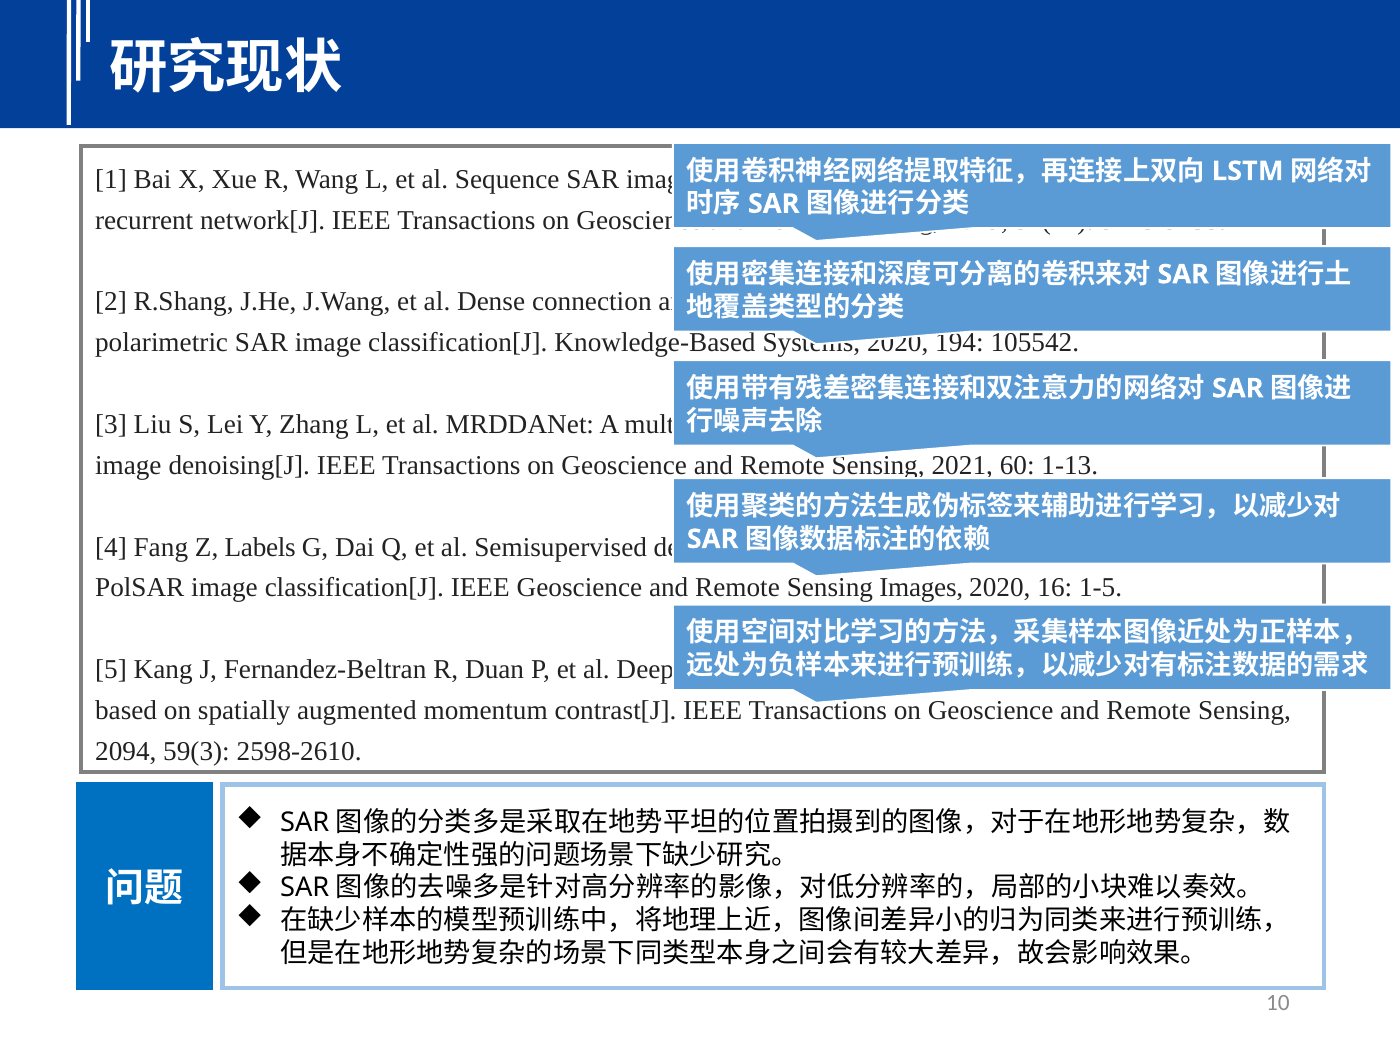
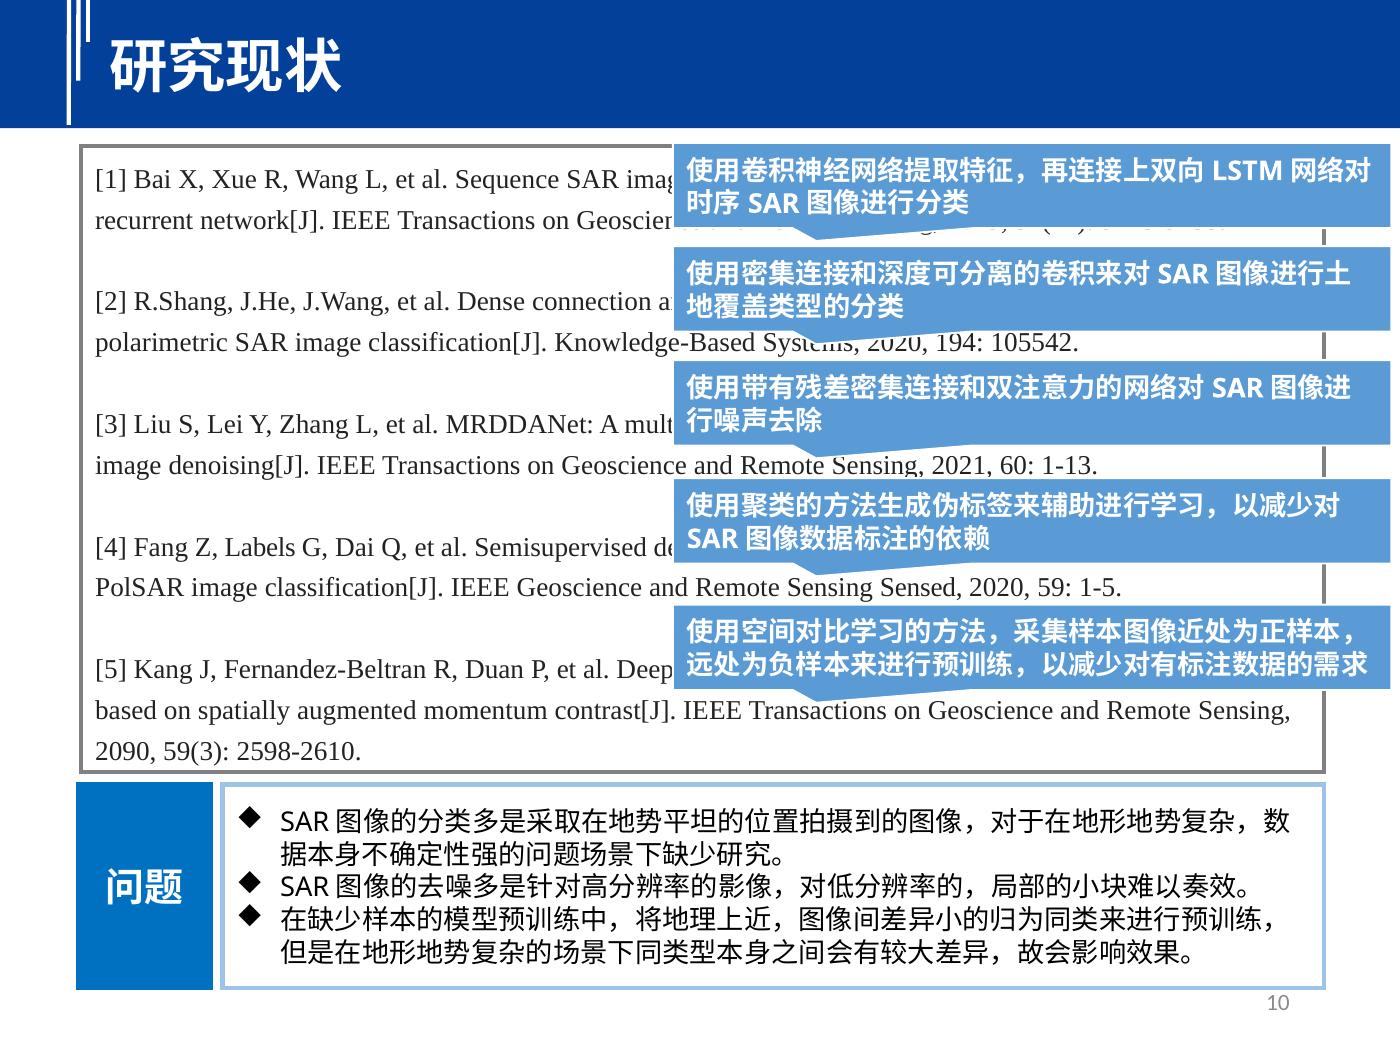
Sensing Images: Images -> Sensed
16: 16 -> 59
2094: 2094 -> 2090
